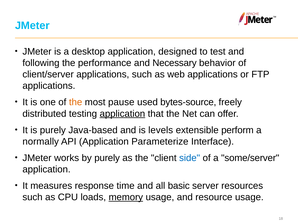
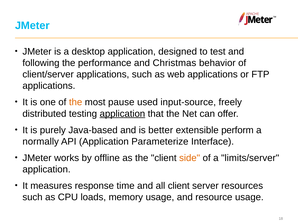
Necessary: Necessary -> Christmas
bytes-source: bytes-source -> input-source
levels: levels -> better
by purely: purely -> offline
side colour: blue -> orange
some/server: some/server -> limits/server
all basic: basic -> client
memory underline: present -> none
